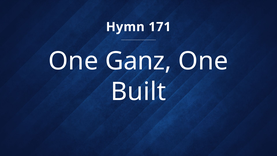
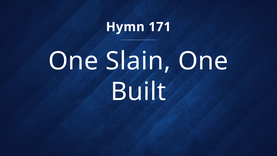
Ganz: Ganz -> Slain
